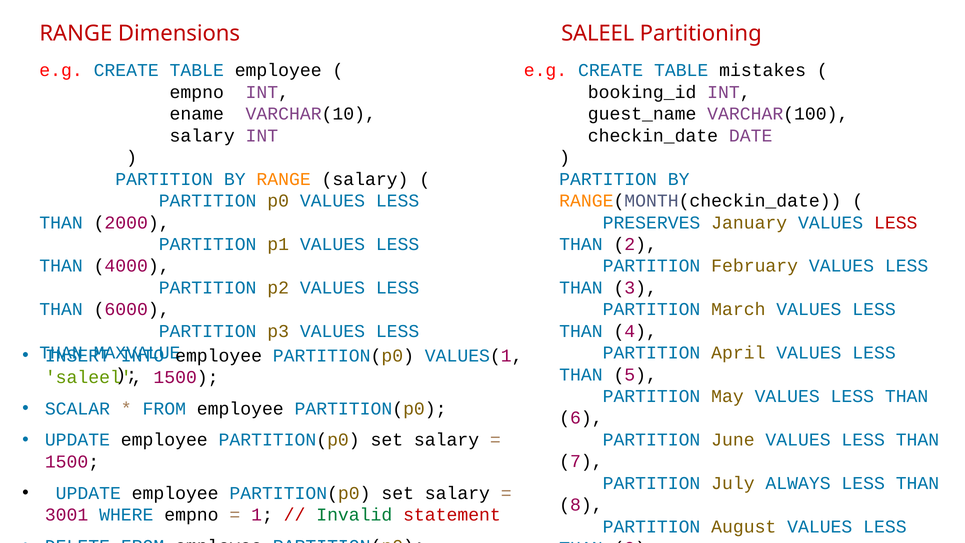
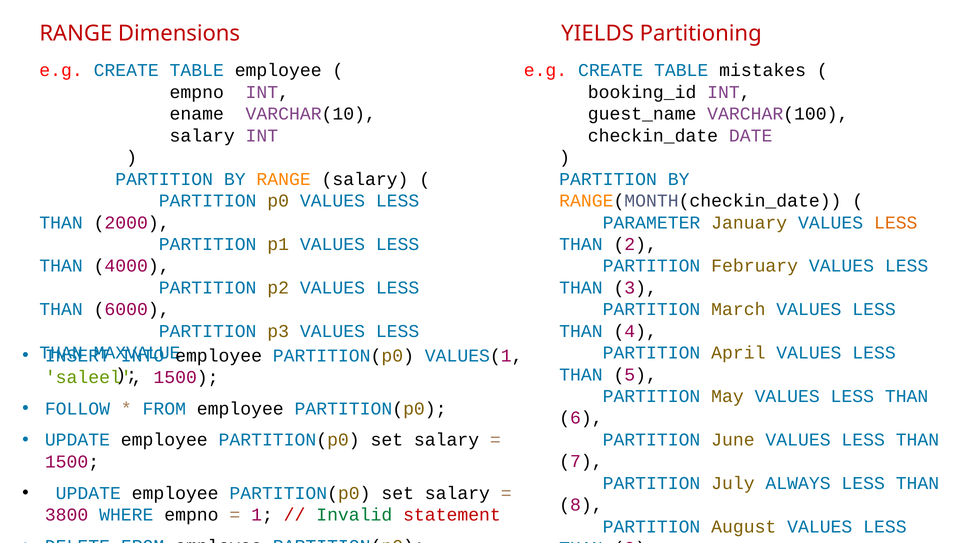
SALEEL at (598, 33): SALEEL -> YIELDS
PRESERVES: PRESERVES -> PARAMETER
LESS at (896, 222) colour: red -> orange
SCALAR: SCALAR -> FOLLOW
3001: 3001 -> 3800
